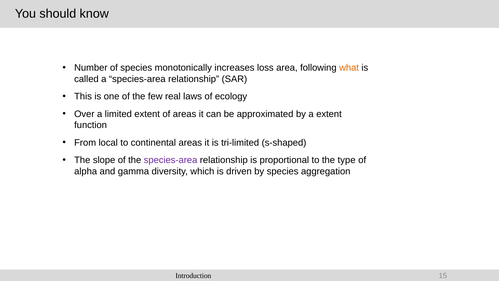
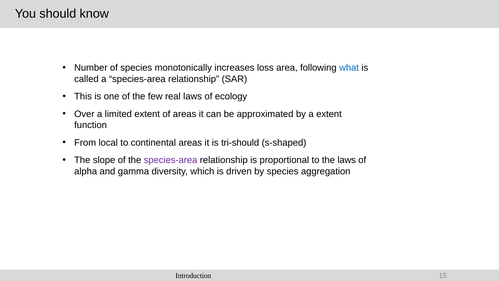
what colour: orange -> blue
tri-limited: tri-limited -> tri-should
the type: type -> laws
